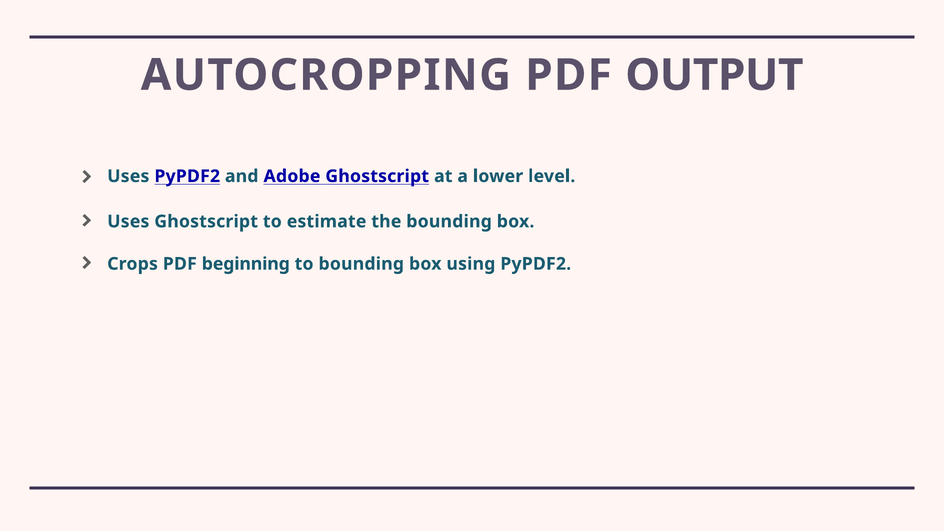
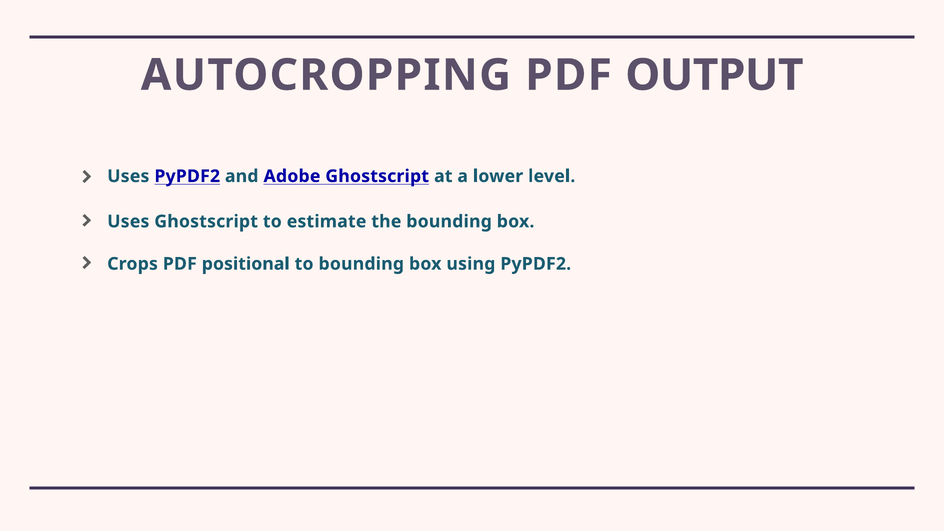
beginning: beginning -> positional
